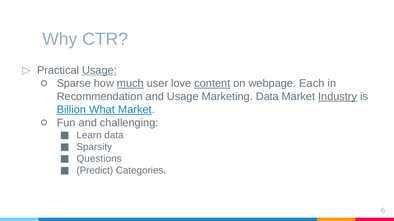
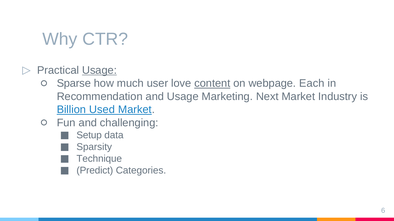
much underline: present -> none
Marketing Data: Data -> Next
Industry underline: present -> none
What: What -> Used
Learn: Learn -> Setup
Questions: Questions -> Technique
